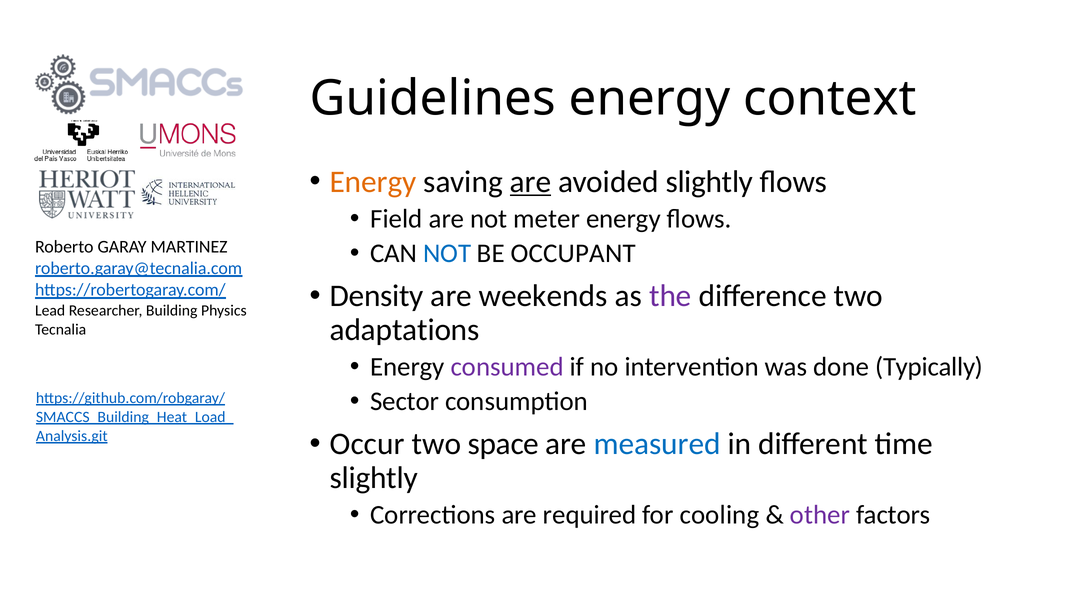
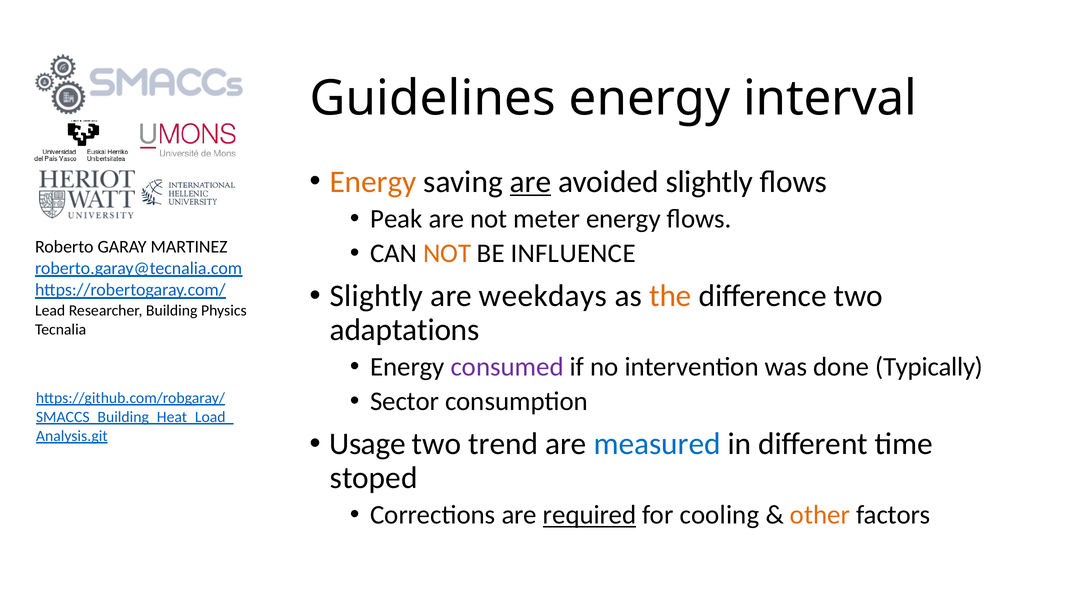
context: context -> interval
Field: Field -> Peak
NOT at (447, 254) colour: blue -> orange
OCCUPANT: OCCUPANT -> INFLUENCE
Density at (377, 296): Density -> Slightly
weekends: weekends -> weekdays
the colour: purple -> orange
Occur: Occur -> Usage
space: space -> trend
slightly at (374, 478): slightly -> stoped
required underline: none -> present
other colour: purple -> orange
